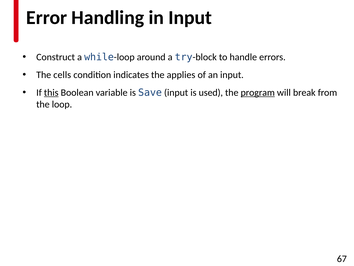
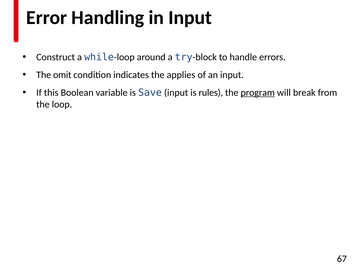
cells: cells -> omit
this underline: present -> none
used: used -> rules
